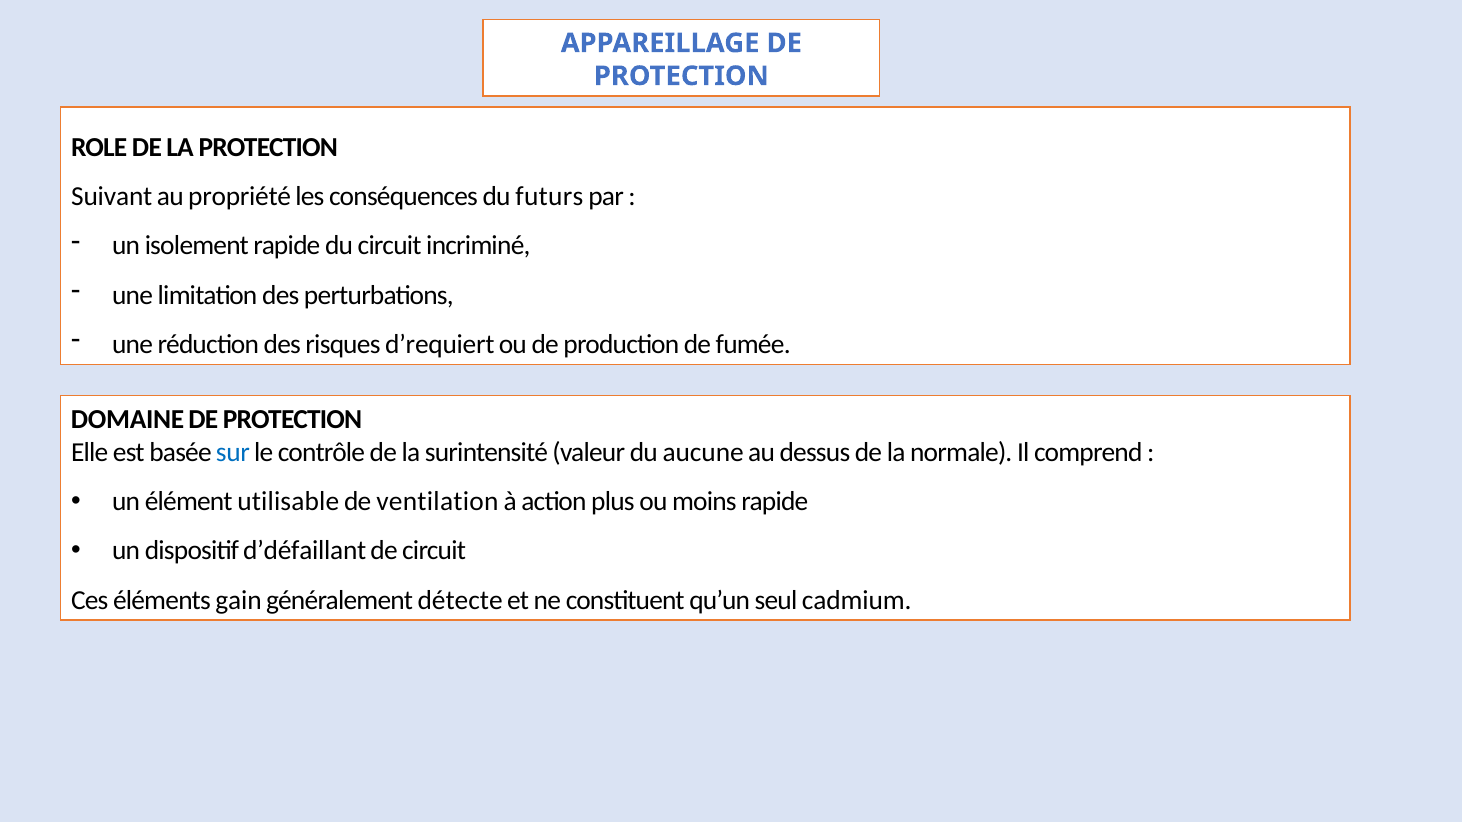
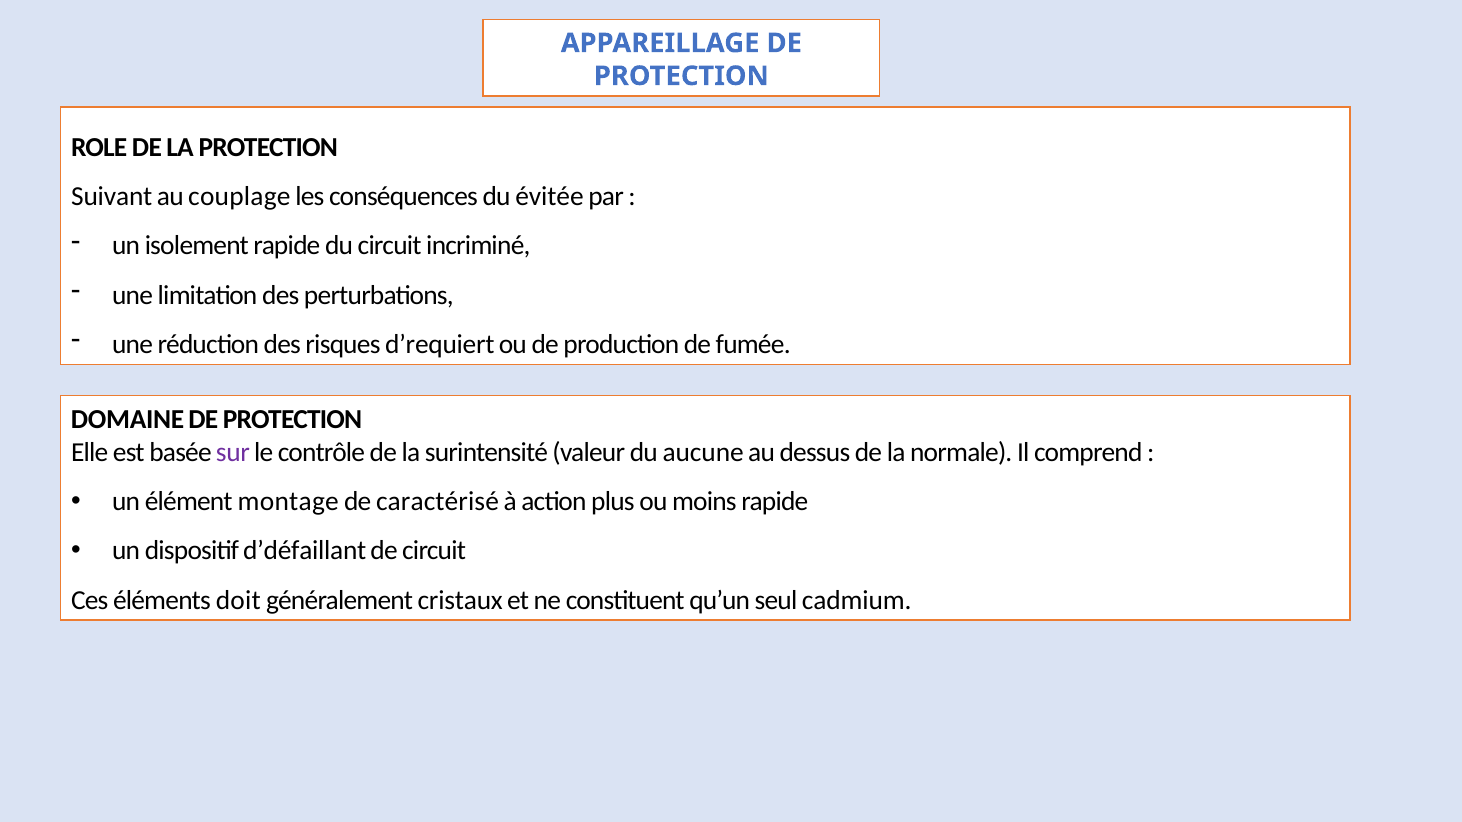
propriété: propriété -> couplage
futurs: futurs -> évitée
sur colour: blue -> purple
utilisable: utilisable -> montage
ventilation: ventilation -> caractérisé
gain: gain -> doit
détecte: détecte -> cristaux
